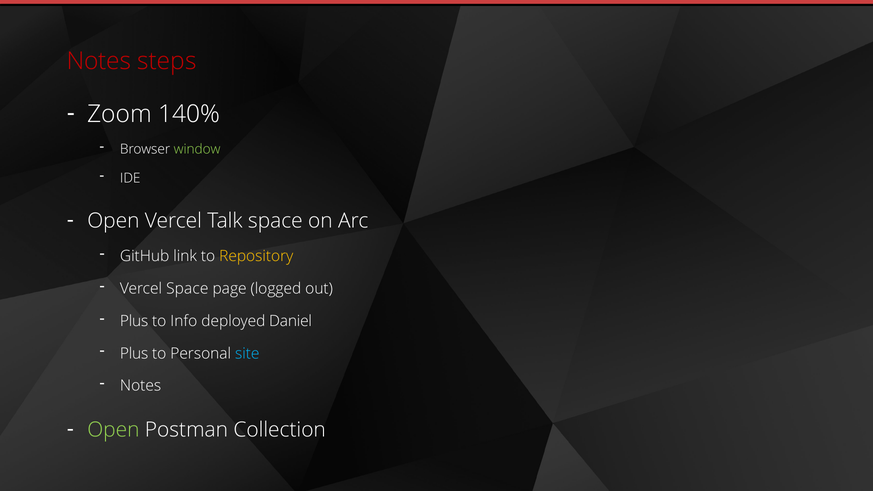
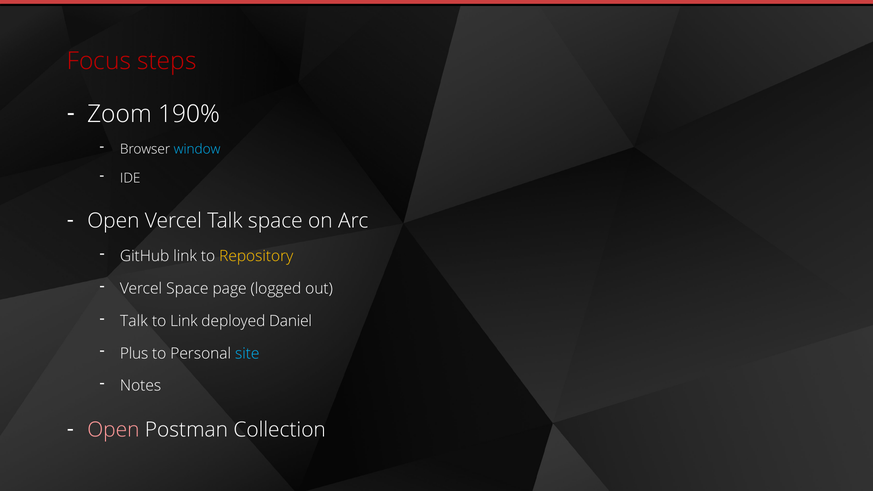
Notes at (99, 61): Notes -> Focus
140%: 140% -> 190%
window colour: light green -> light blue
Plus at (134, 321): Plus -> Talk
to Info: Info -> Link
Open at (113, 430) colour: light green -> pink
